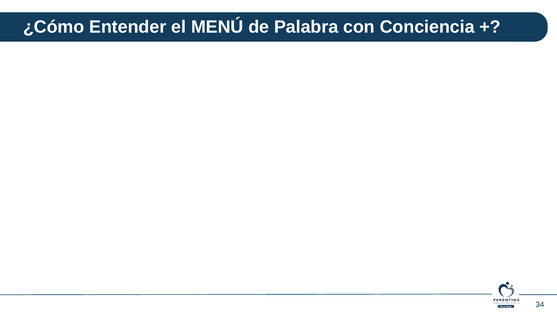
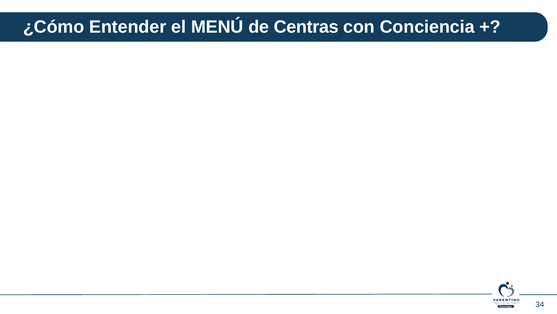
Palabra: Palabra -> Centras
